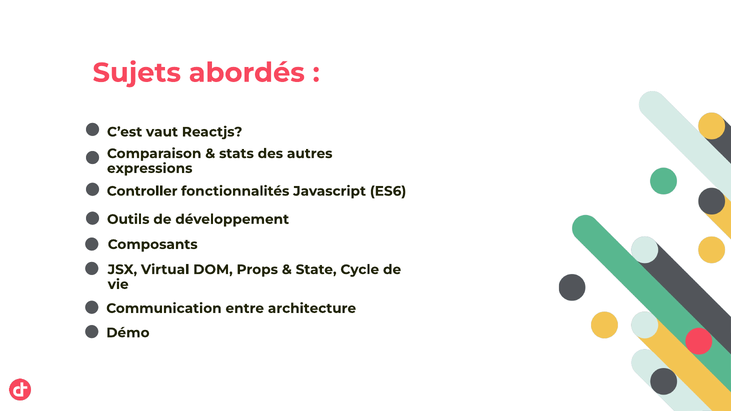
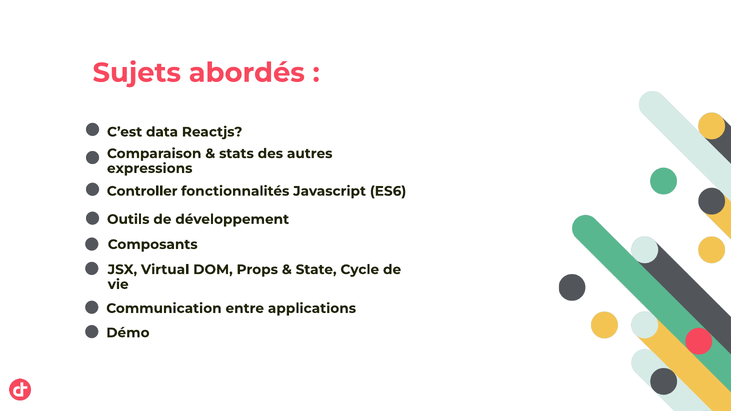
vaut: vaut -> data
architecture: architecture -> applications
